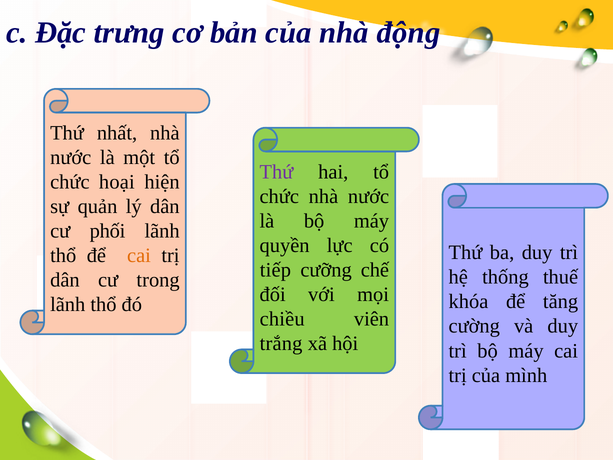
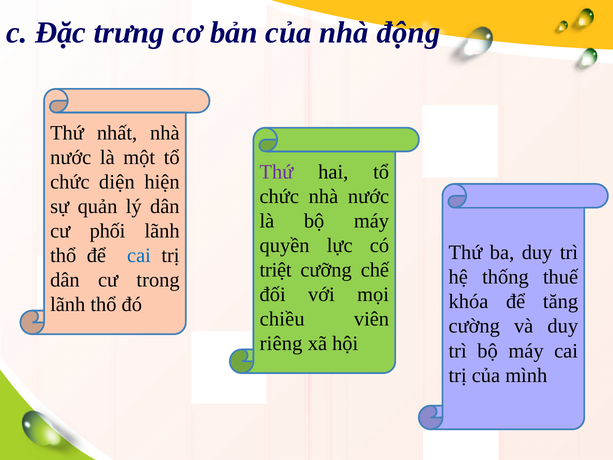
hoại: hoại -> diện
cai at (139, 256) colour: orange -> blue
tiếp: tiếp -> triệt
trắng: trắng -> riêng
